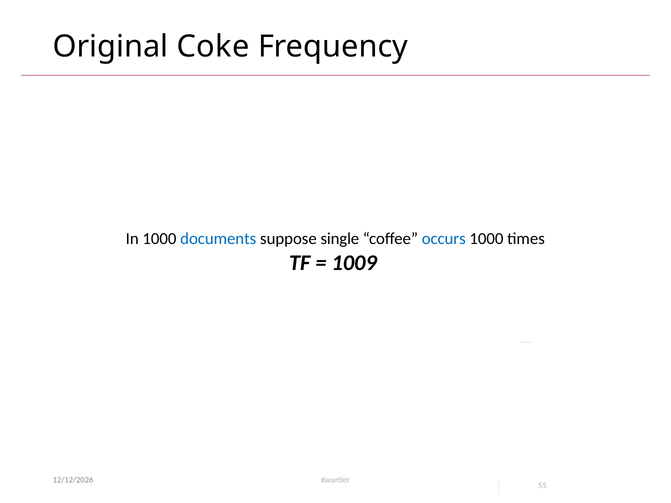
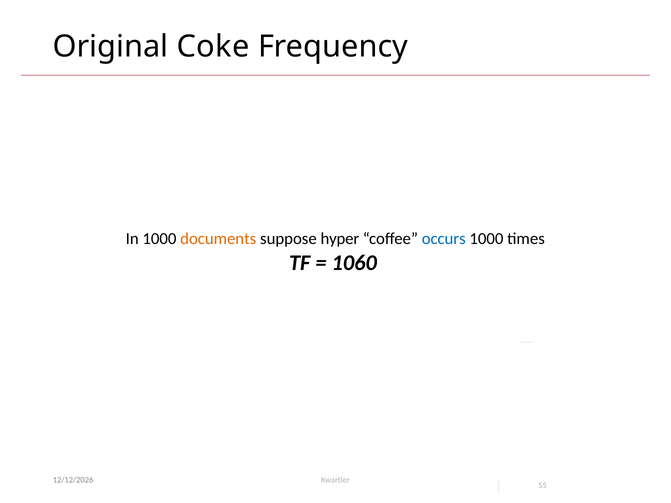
documents colour: blue -> orange
single: single -> hyper
1009: 1009 -> 1060
